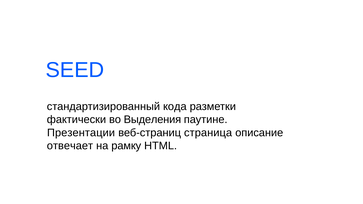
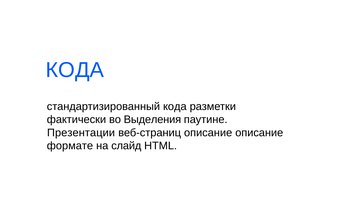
SEED at (75, 70): SEED -> КОДА
веб-страниц страница: страница -> описание
отвечает: отвечает -> формате
рамку: рамку -> слайд
